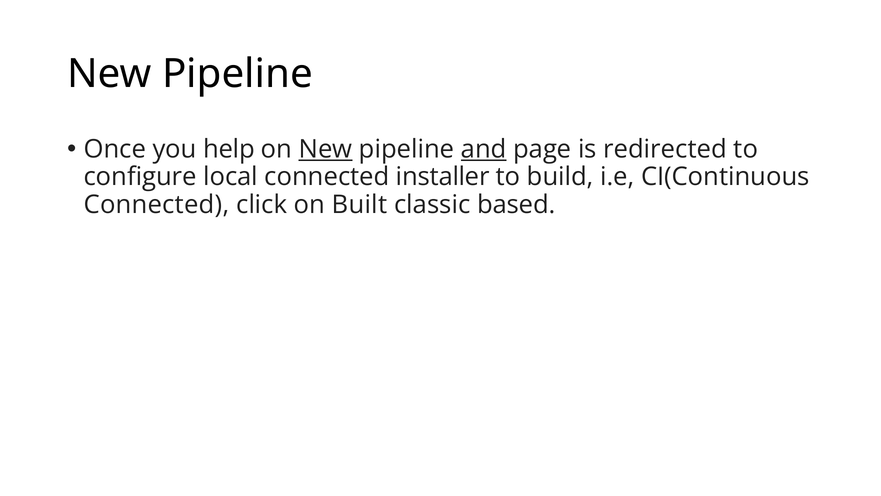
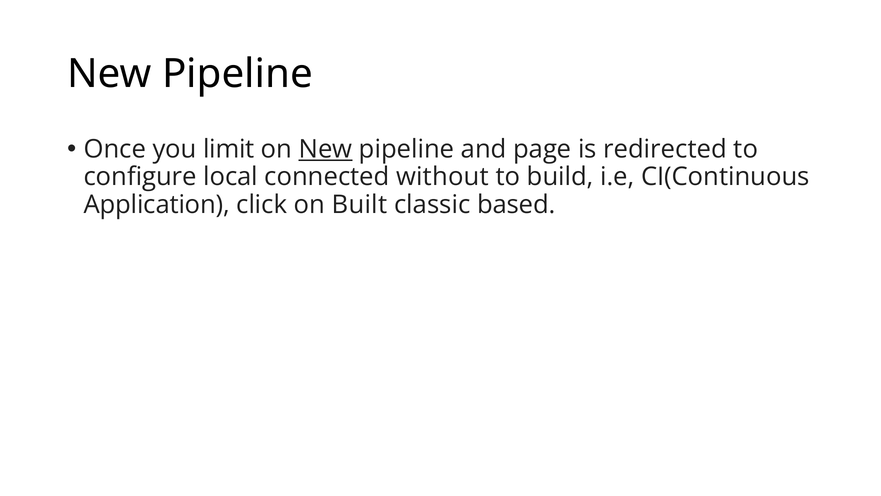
help: help -> limit
and underline: present -> none
installer: installer -> without
Connected at (157, 204): Connected -> Application
